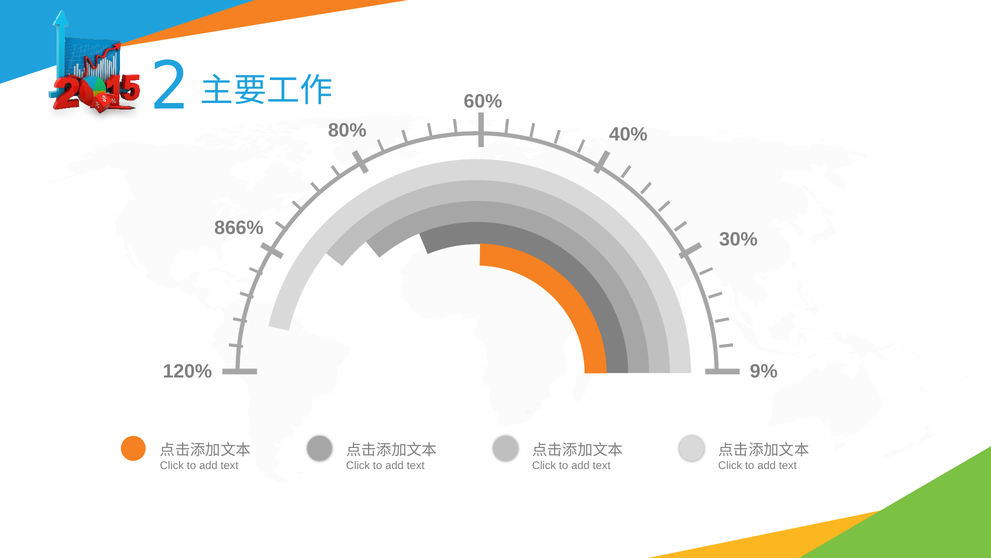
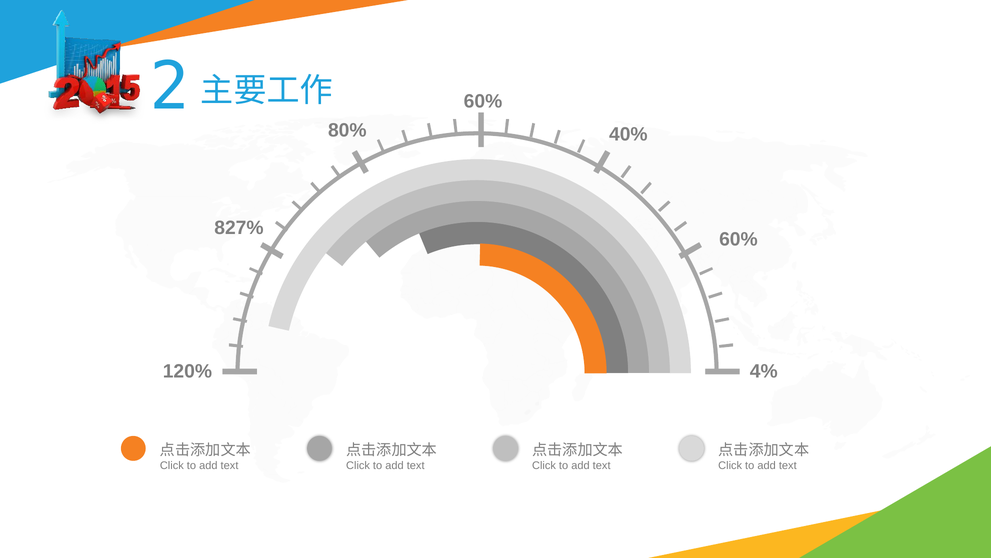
866%: 866% -> 827%
30% at (738, 239): 30% -> 60%
9%: 9% -> 4%
